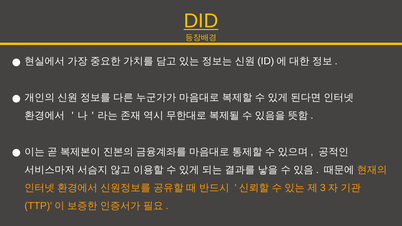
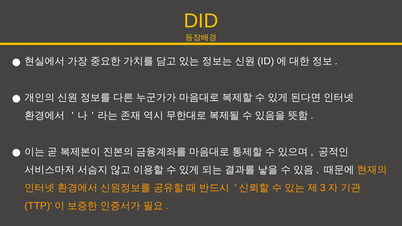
DID underline: present -> none
